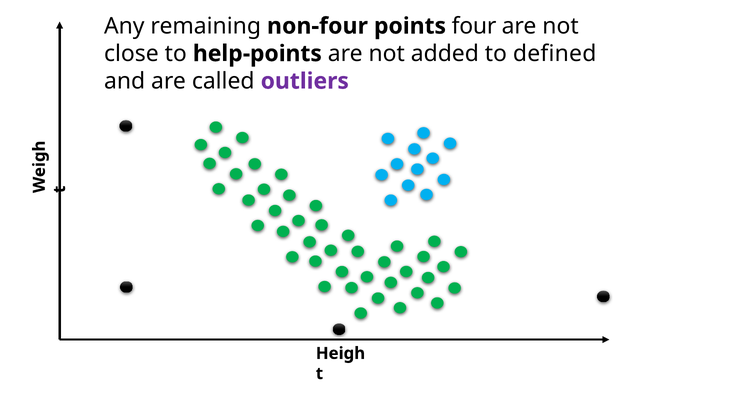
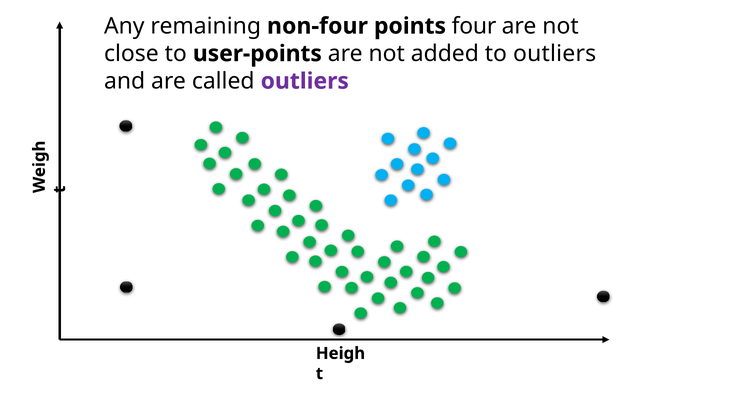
help-points: help-points -> user-points
to defined: defined -> outliers
